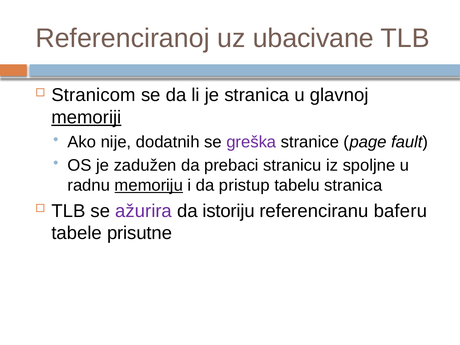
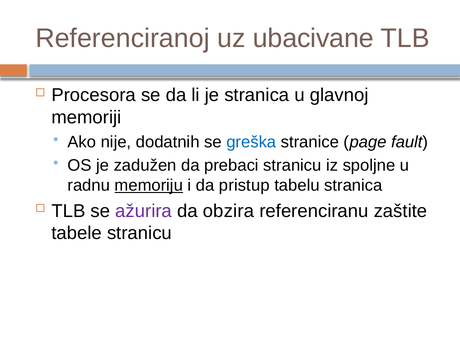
Stranicom: Stranicom -> Procesora
memoriji underline: present -> none
greška colour: purple -> blue
istoriju: istoriju -> obzira
baferu: baferu -> zaštite
tabele prisutne: prisutne -> stranicu
